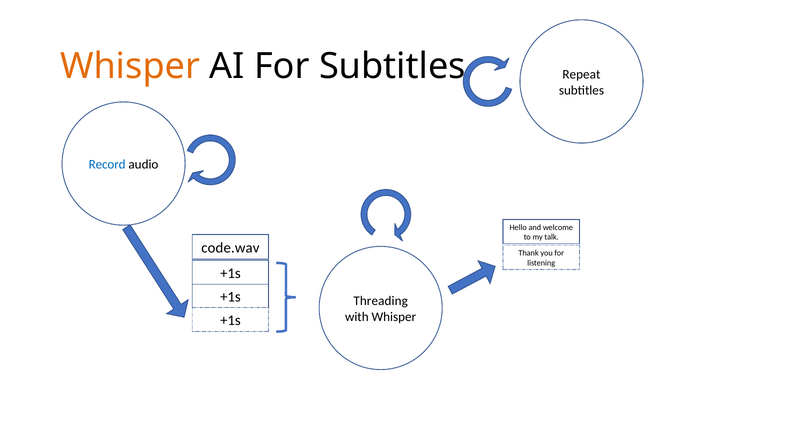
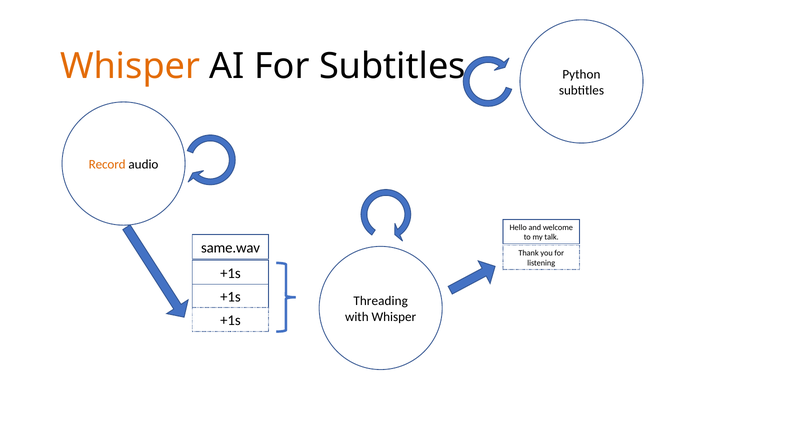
Repeat: Repeat -> Python
Record colour: blue -> orange
code.wav: code.wav -> same.wav
